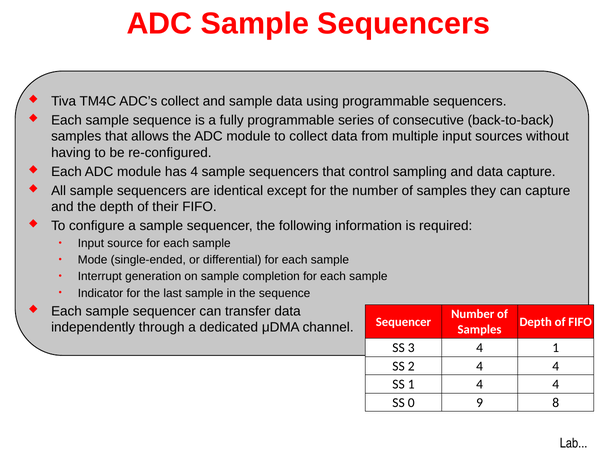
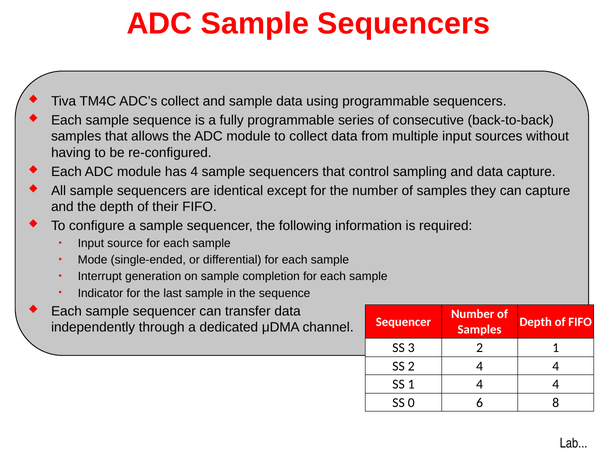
3 4: 4 -> 2
9: 9 -> 6
